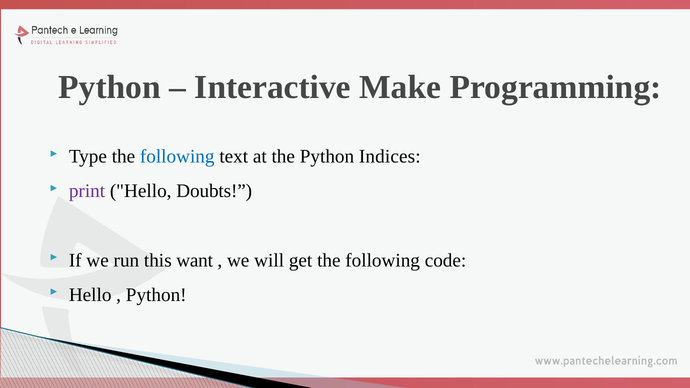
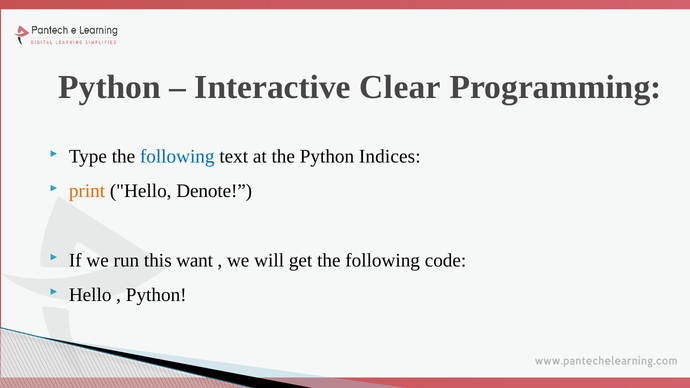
Make: Make -> Clear
print colour: purple -> orange
Doubts: Doubts -> Denote
